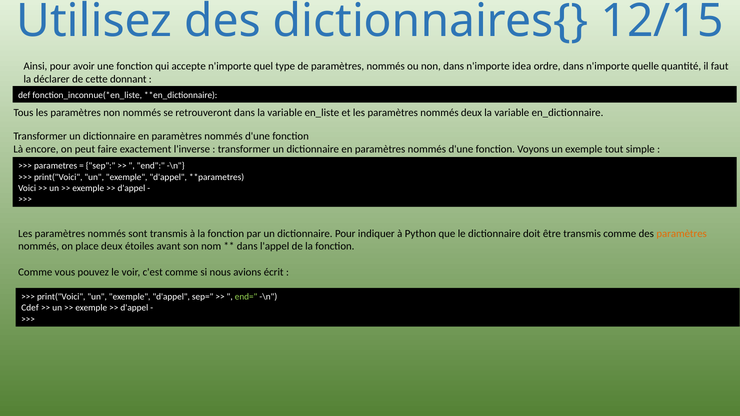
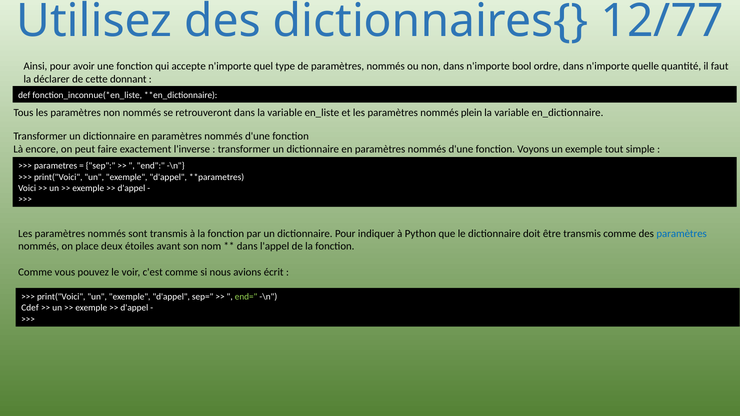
12/15: 12/15 -> 12/77
idea: idea -> bool
nommés deux: deux -> plein
paramètres at (682, 234) colour: orange -> blue
